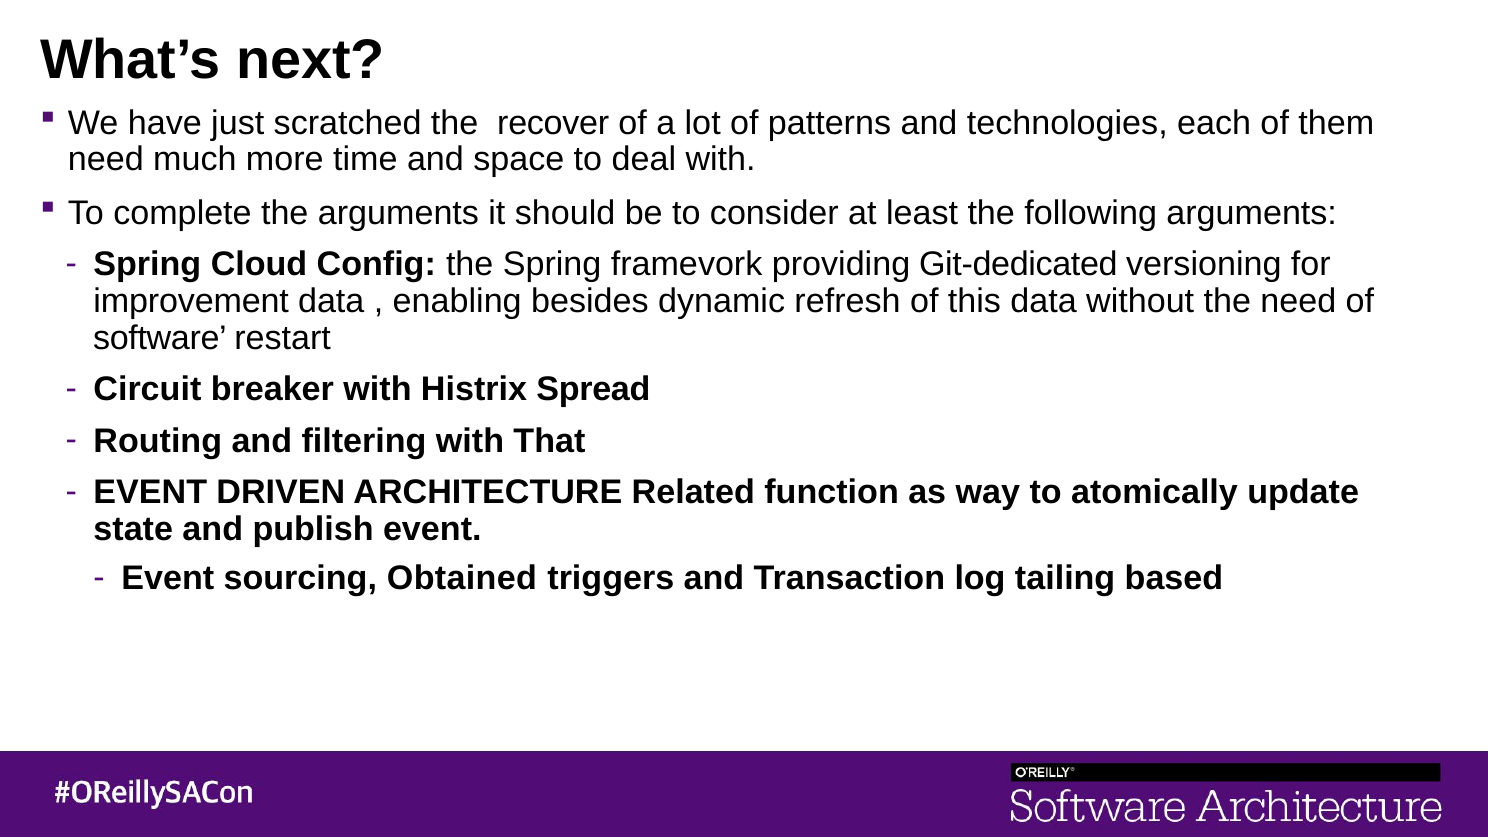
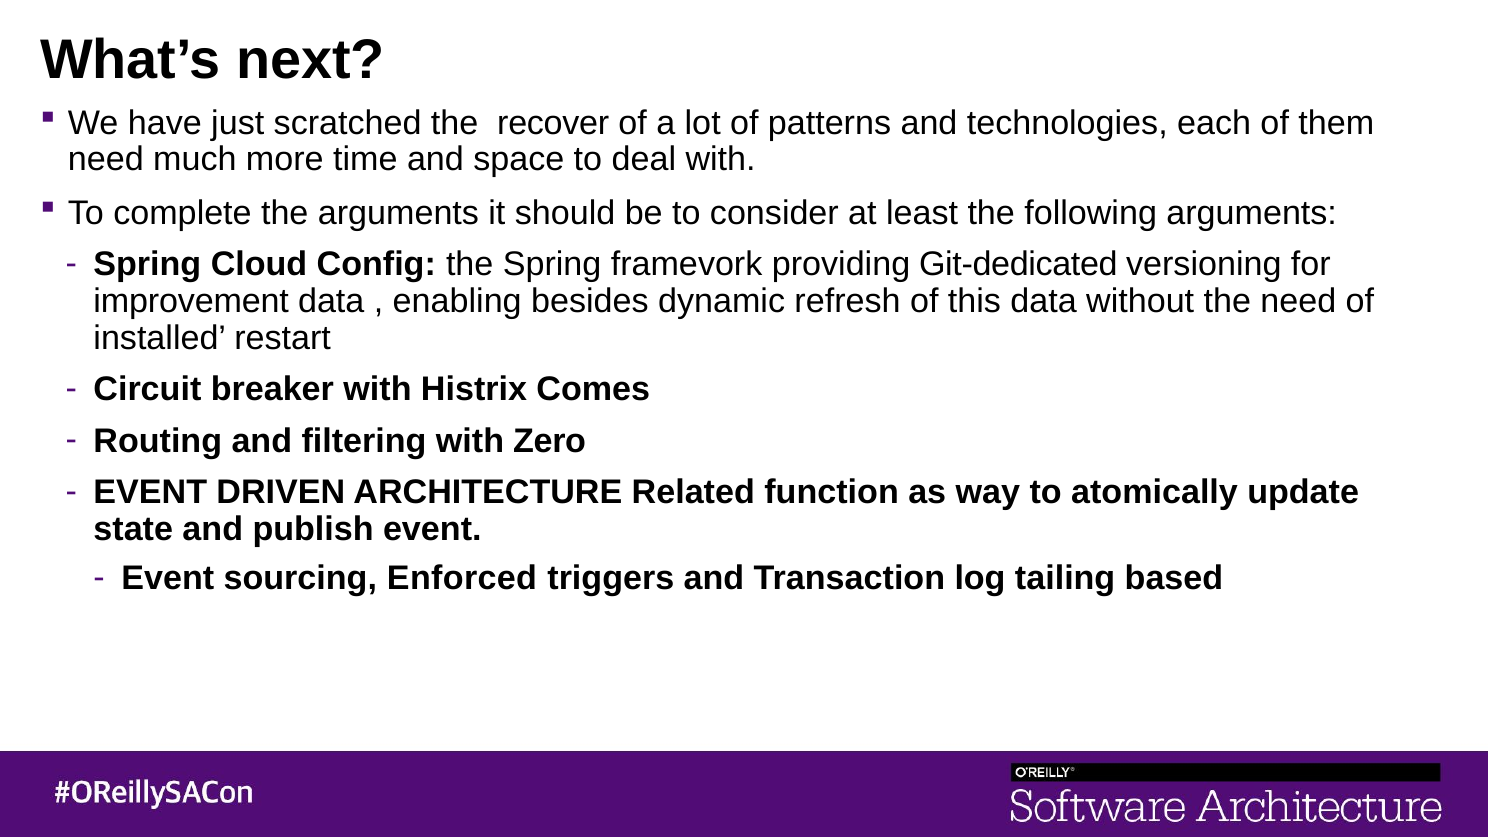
software: software -> installed
Spread: Spread -> Comes
That: That -> Zero
Obtained: Obtained -> Enforced
